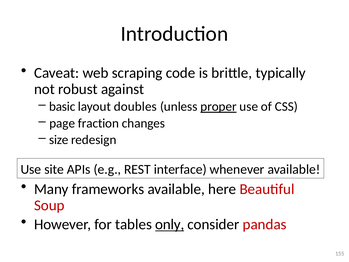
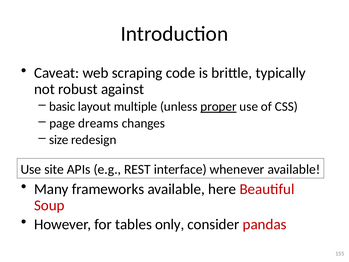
doubles: doubles -> multiple
fraction: fraction -> dreams
only underline: present -> none
